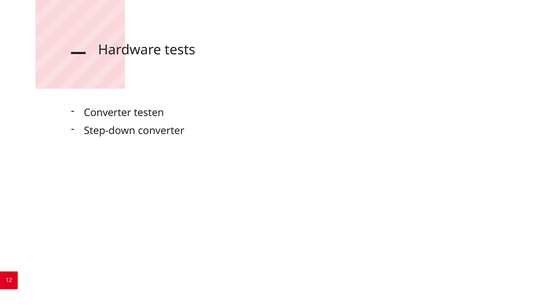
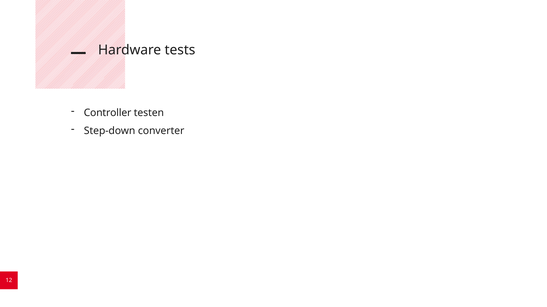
Converter at (108, 113): Converter -> Controller
